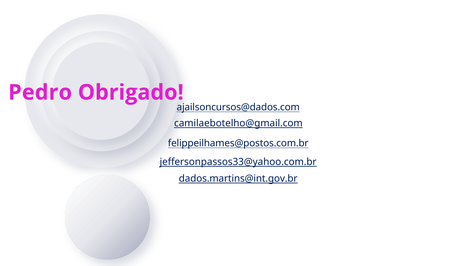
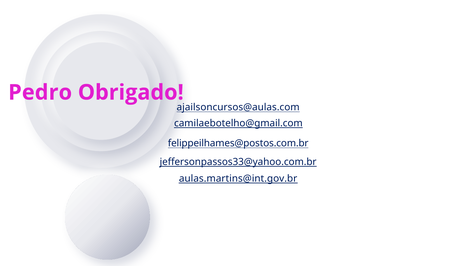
ajailsoncursos@dados.com: ajailsoncursos@dados.com -> ajailsoncursos@aulas.com
dados.martins@int.gov.br: dados.martins@int.gov.br -> aulas.martins@int.gov.br
